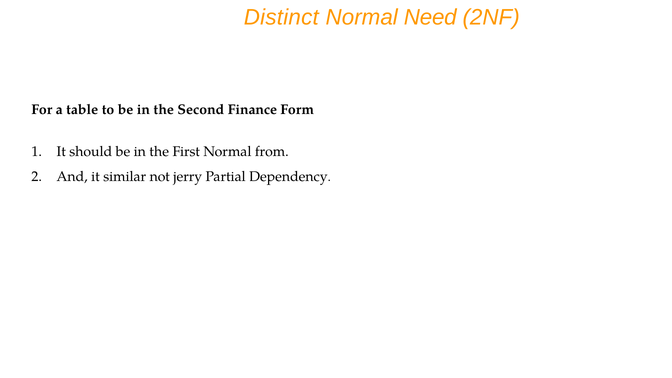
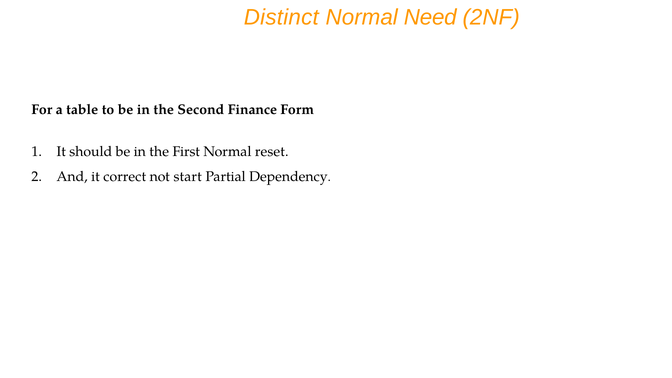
from: from -> reset
similar: similar -> correct
jerry: jerry -> start
